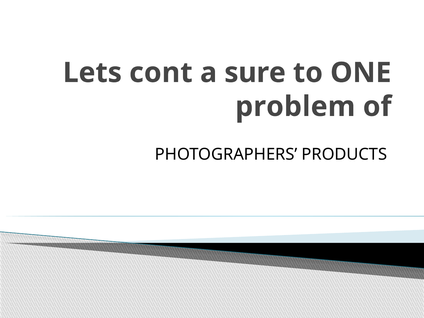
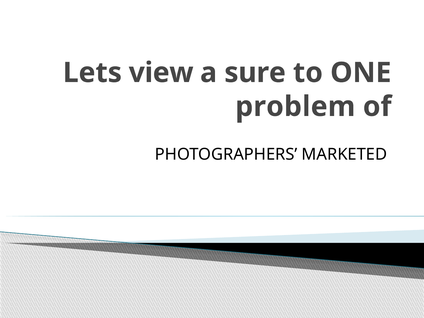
cont: cont -> view
PRODUCTS: PRODUCTS -> MARKETED
